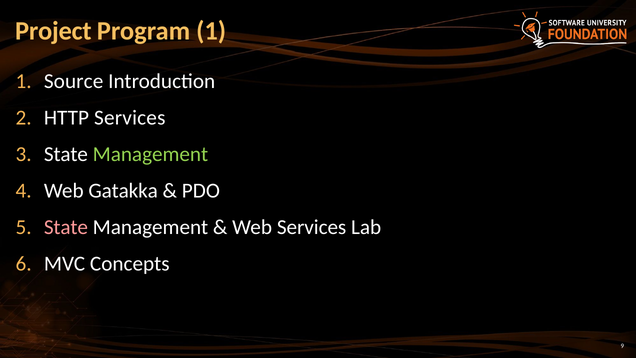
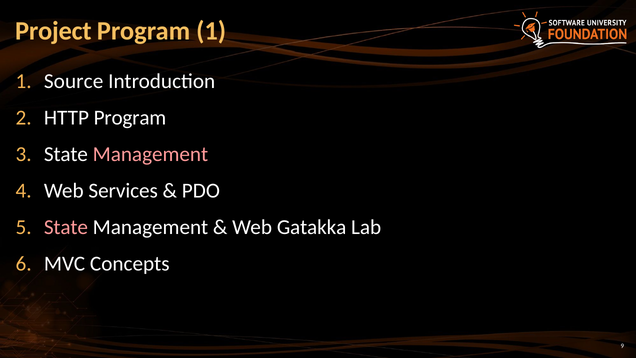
HTTP Services: Services -> Program
Management at (150, 154) colour: light green -> pink
Gatakka: Gatakka -> Services
Web Services: Services -> Gatakka
